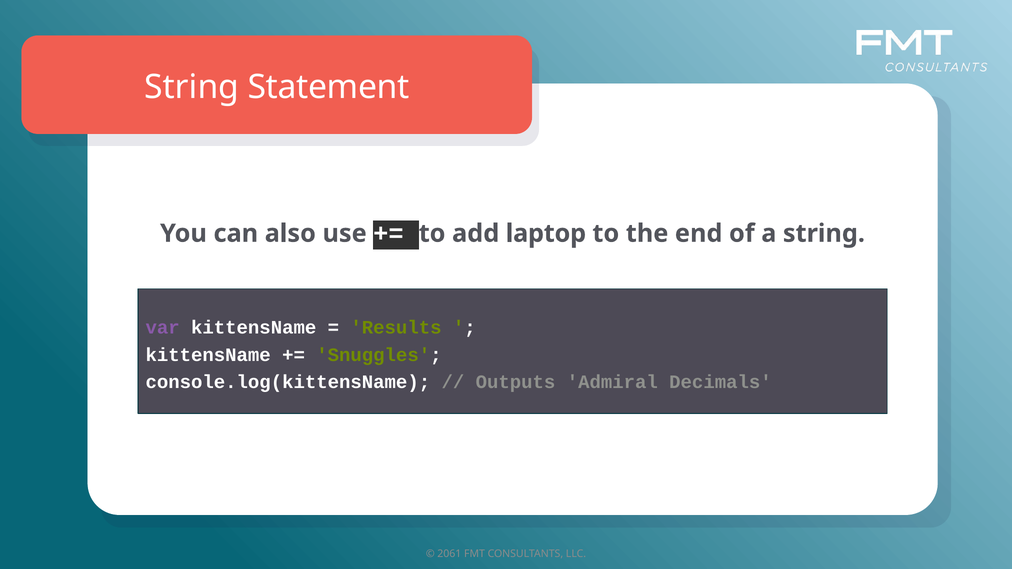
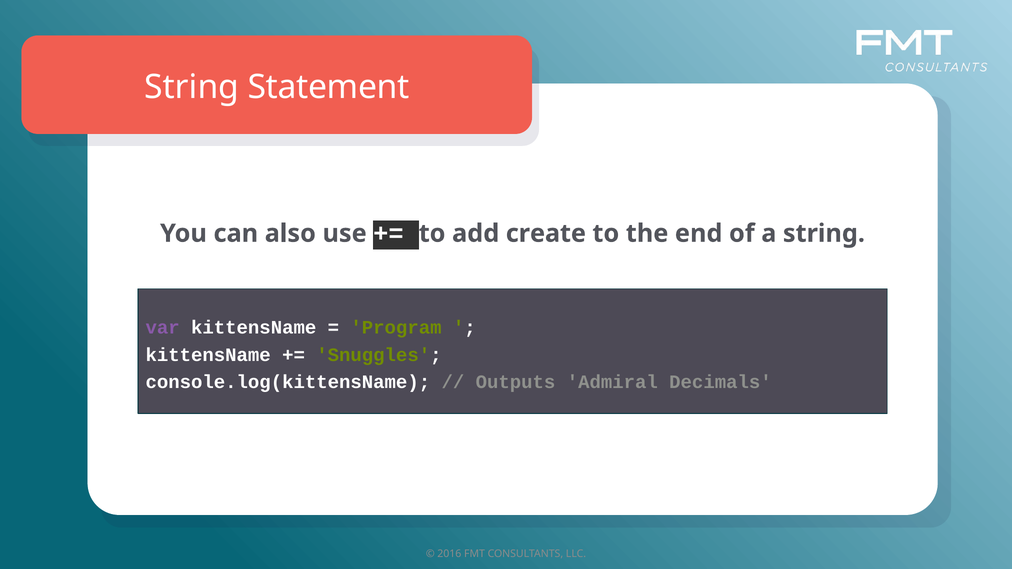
laptop: laptop -> create
Results: Results -> Program
2061: 2061 -> 2016
